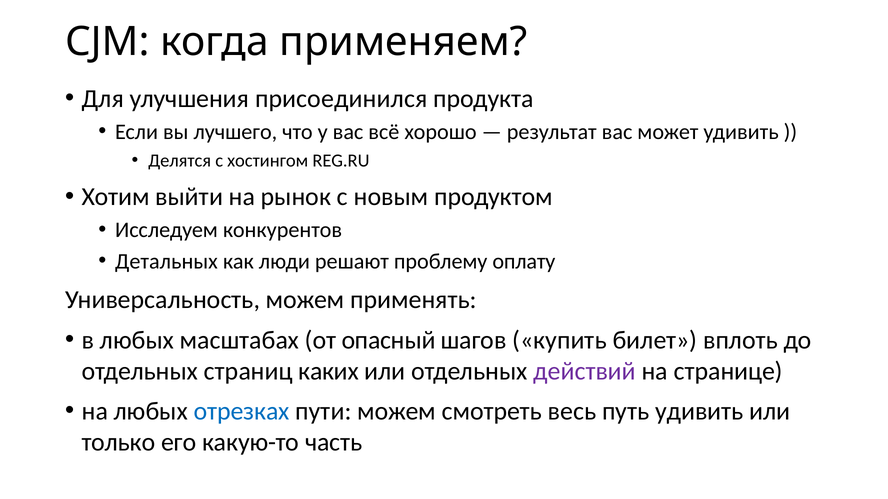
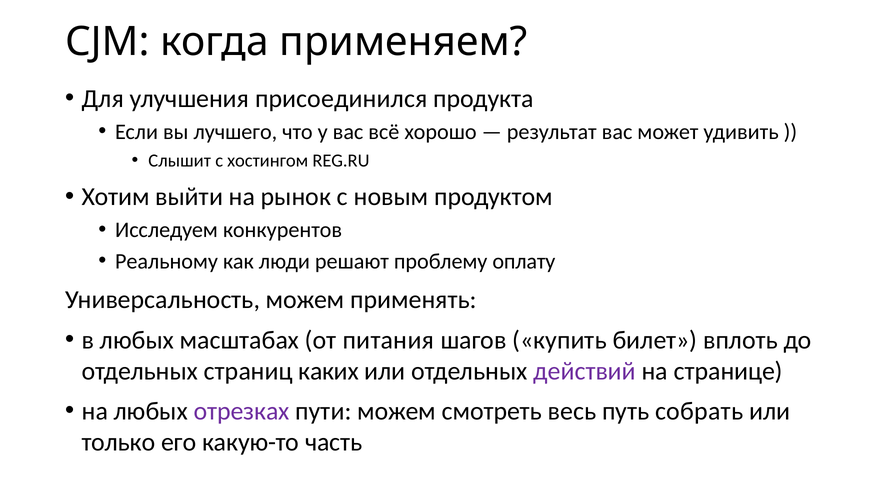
Делятся: Делятся -> Слышит
Детальных: Детальных -> Реальному
опасный: опасный -> питания
отрезках colour: blue -> purple
путь удивить: удивить -> собрать
